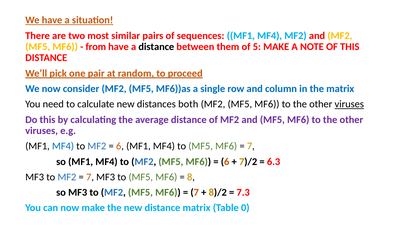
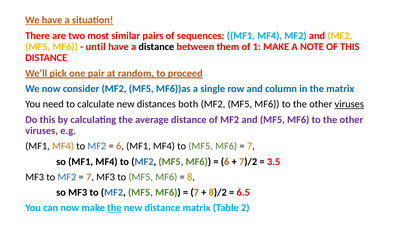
from: from -> until
5: 5 -> 1
MF4 at (63, 146) colour: blue -> orange
6.3: 6.3 -> 3.5
7.3: 7.3 -> 6.5
the at (114, 208) underline: none -> present
0: 0 -> 2
